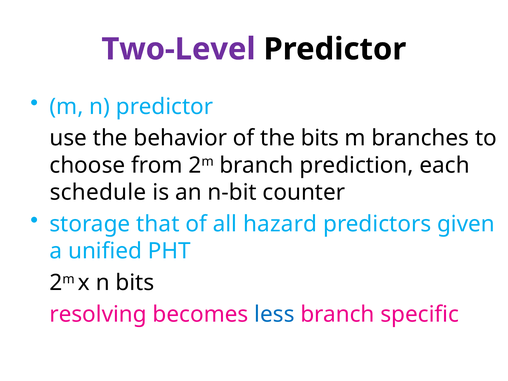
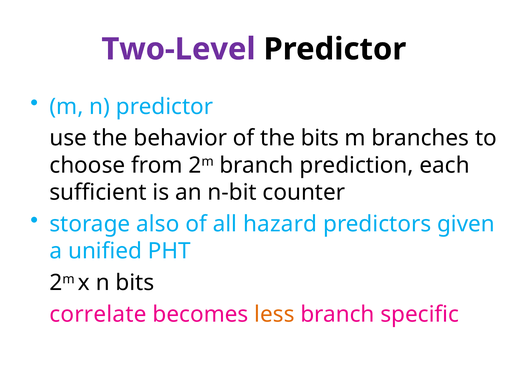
schedule: schedule -> sufficient
that: that -> also
resolving: resolving -> correlate
less colour: blue -> orange
